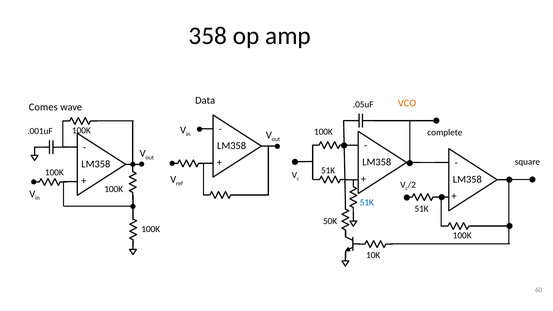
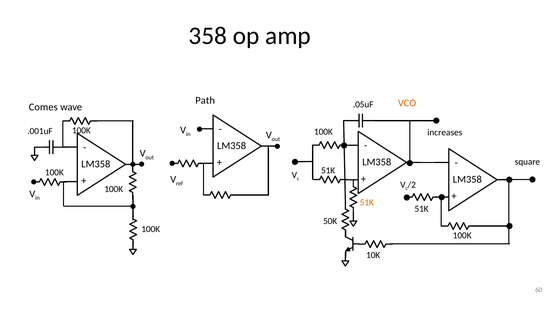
Data: Data -> Path
complete: complete -> increases
51K at (367, 202) colour: blue -> orange
